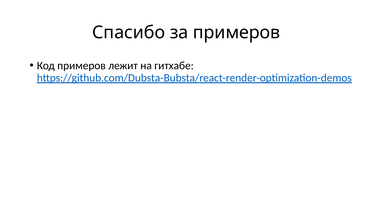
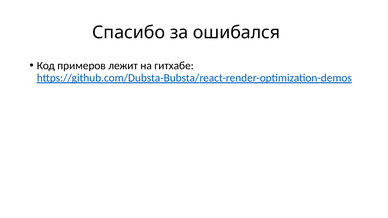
за примеров: примеров -> ошибался
